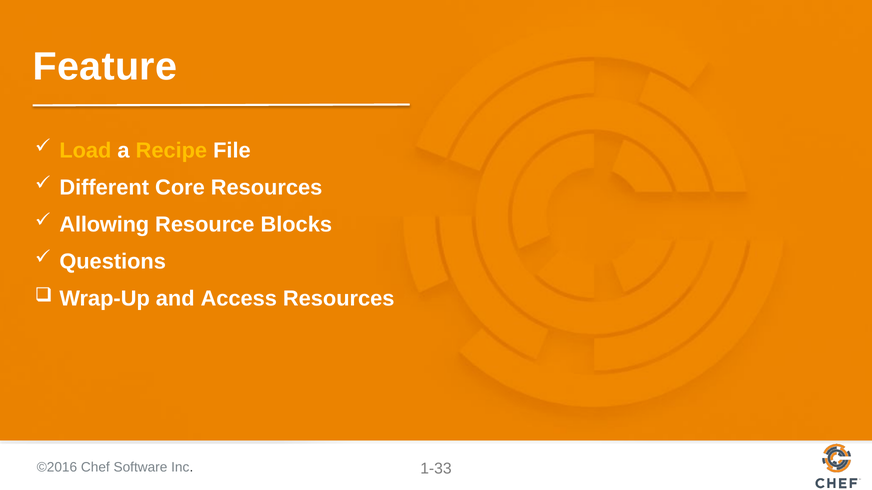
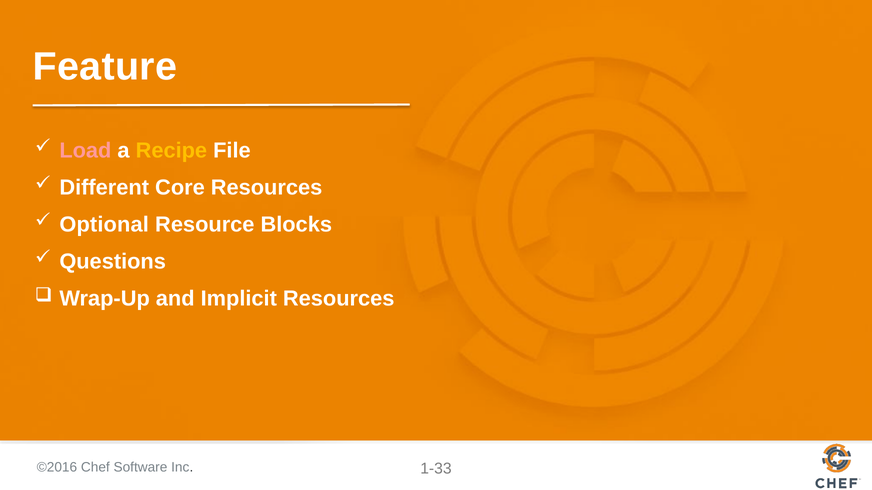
Load colour: yellow -> pink
Allowing: Allowing -> Optional
Access: Access -> Implicit
